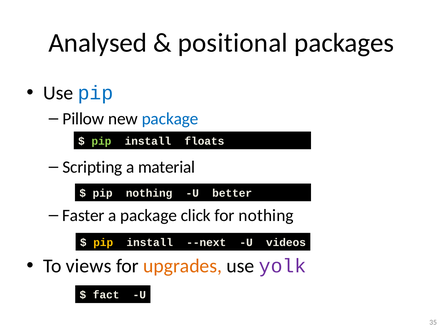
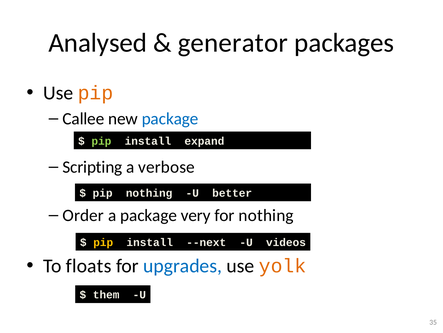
positional: positional -> generator
pip at (95, 93) colour: blue -> orange
Pillow: Pillow -> Callee
floats: floats -> expand
material: material -> verbose
Faster: Faster -> Order
click: click -> very
views: views -> floats
upgrades colour: orange -> blue
yolk colour: purple -> orange
fact: fact -> them
